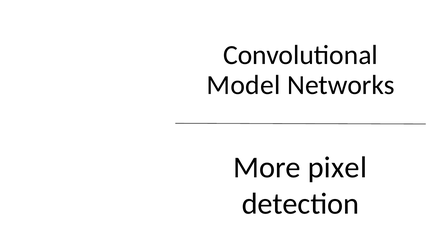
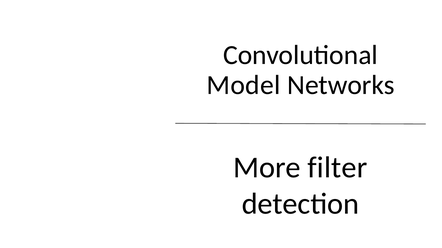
pixel: pixel -> filter
